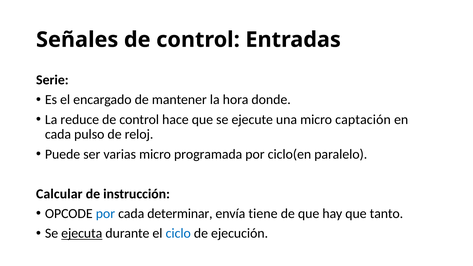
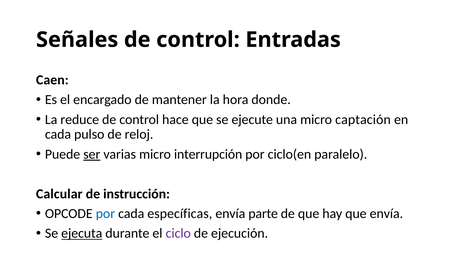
Serie: Serie -> Caen
ser underline: none -> present
programada: programada -> interrupción
determinar: determinar -> específicas
tiene: tiene -> parte
que tanto: tanto -> envía
ciclo colour: blue -> purple
